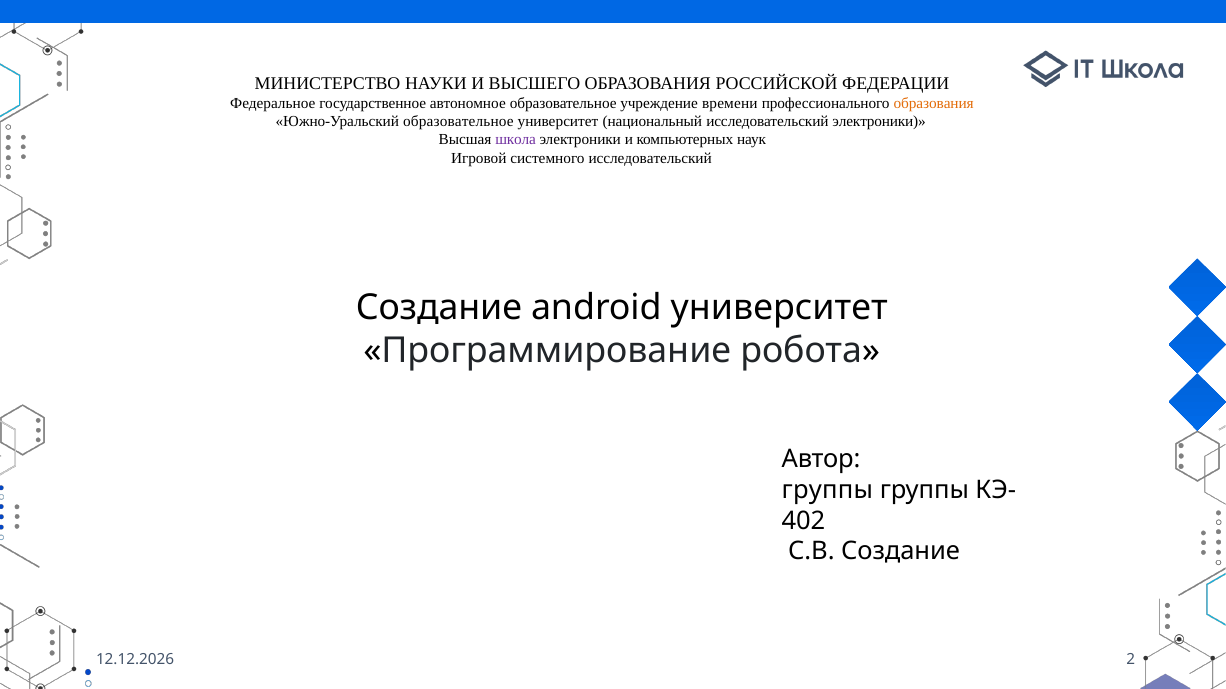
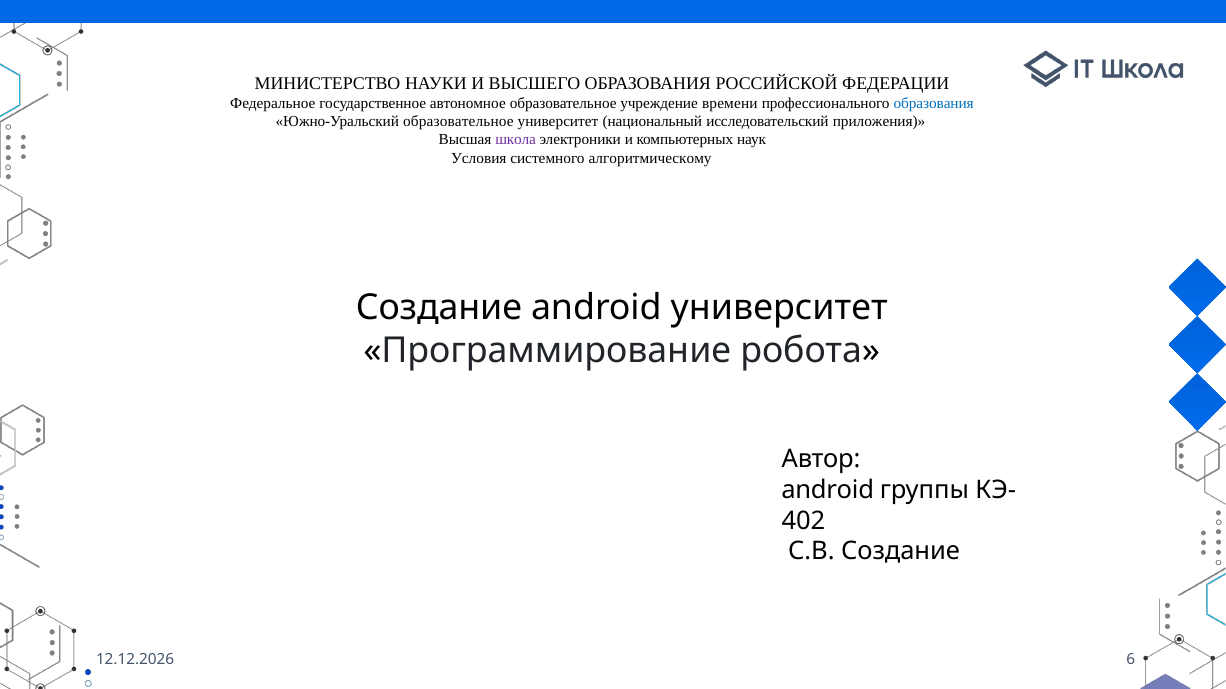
образования at (934, 103) colour: orange -> blue
исследовательский электроники: электроники -> приложения
Игровой: Игровой -> Условия
системного исследовательский: исследовательский -> алгоритмическому
группы at (827, 490): группы -> android
2: 2 -> 6
